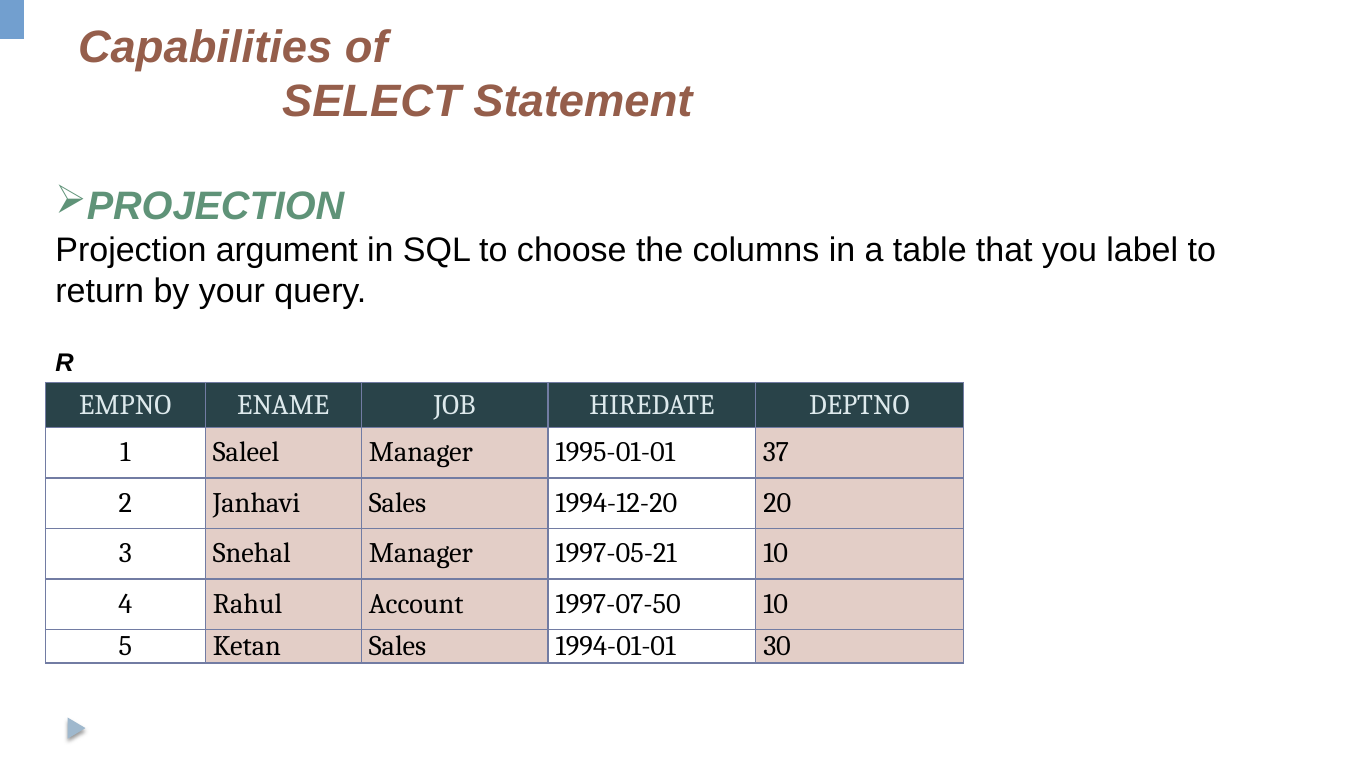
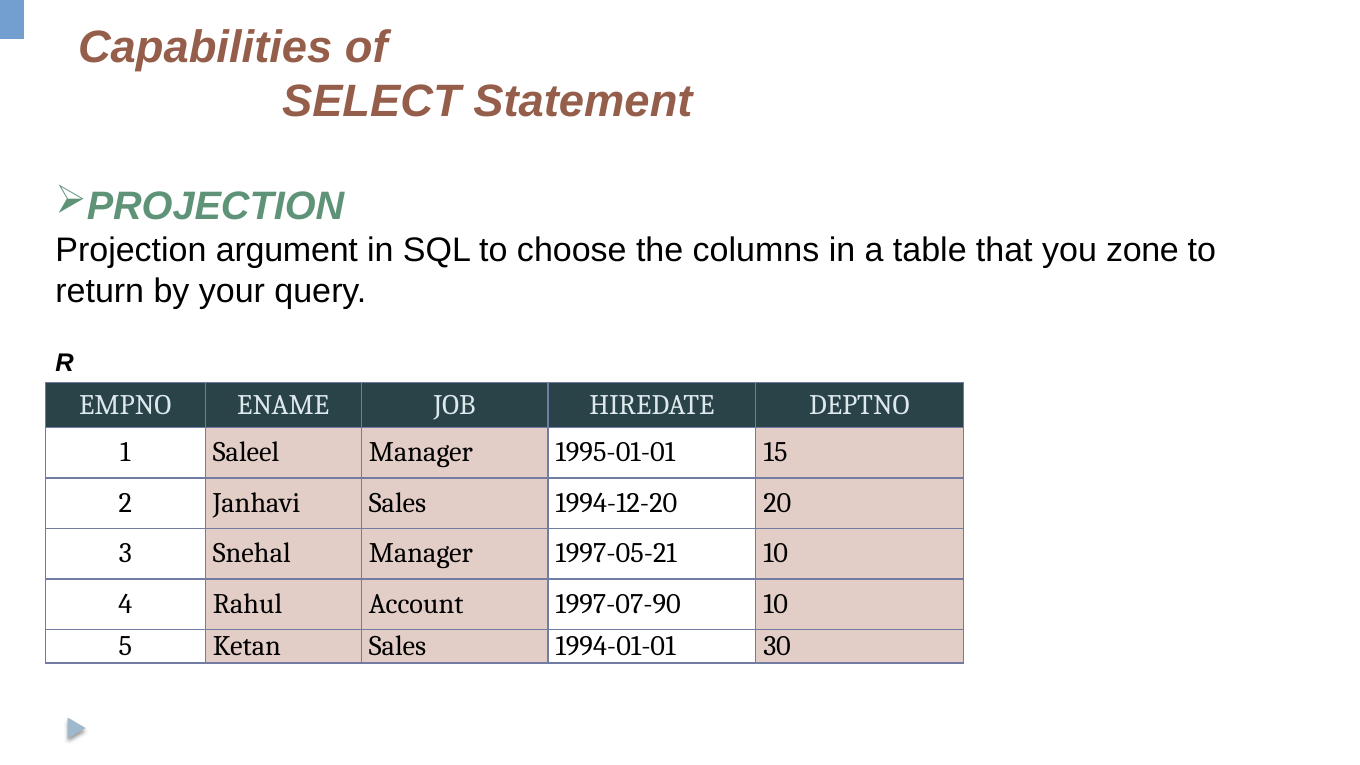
label: label -> zone
37: 37 -> 15
1997-07-50: 1997-07-50 -> 1997-07-90
